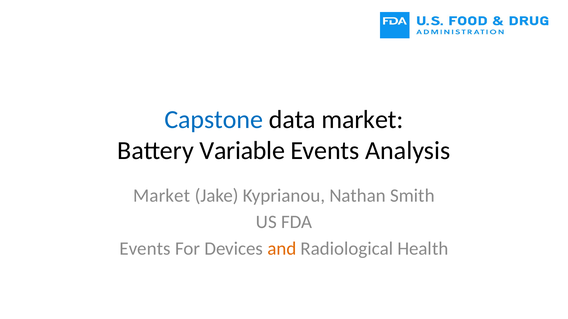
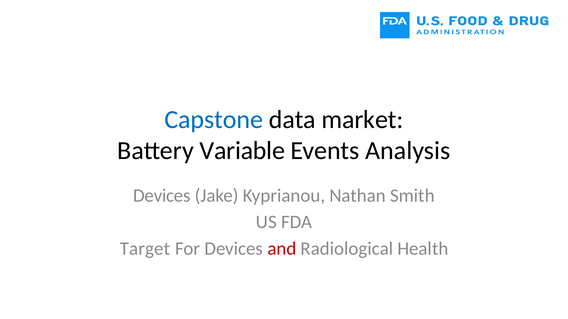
Market at (162, 196): Market -> Devices
Events at (145, 249): Events -> Target
and colour: orange -> red
